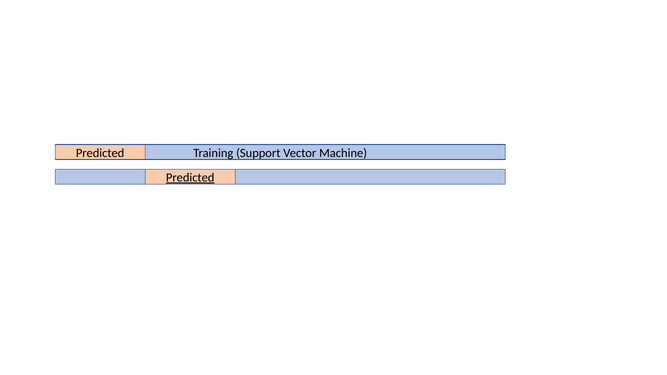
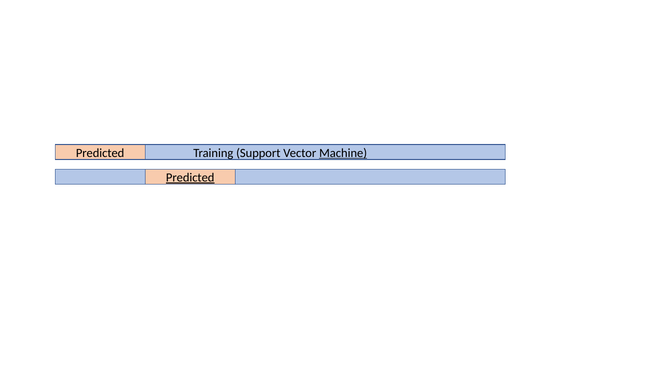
Machine underline: none -> present
